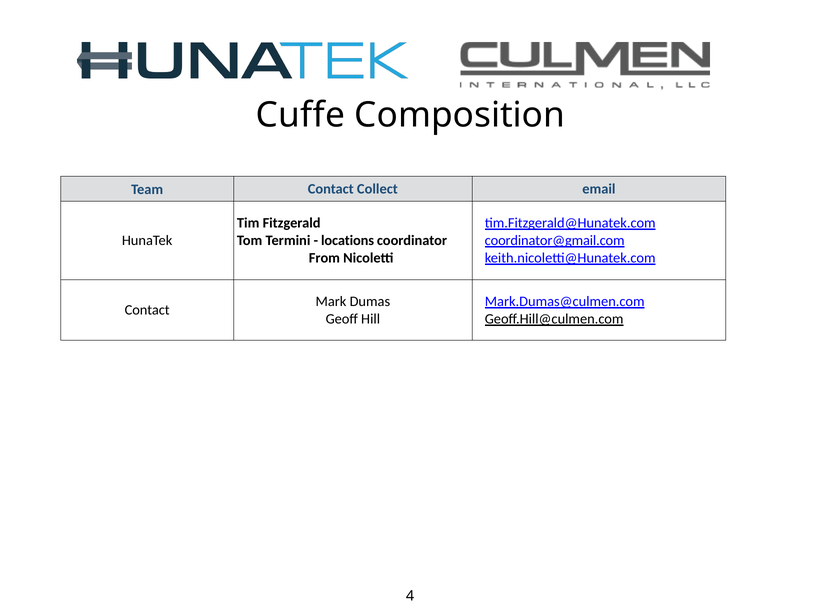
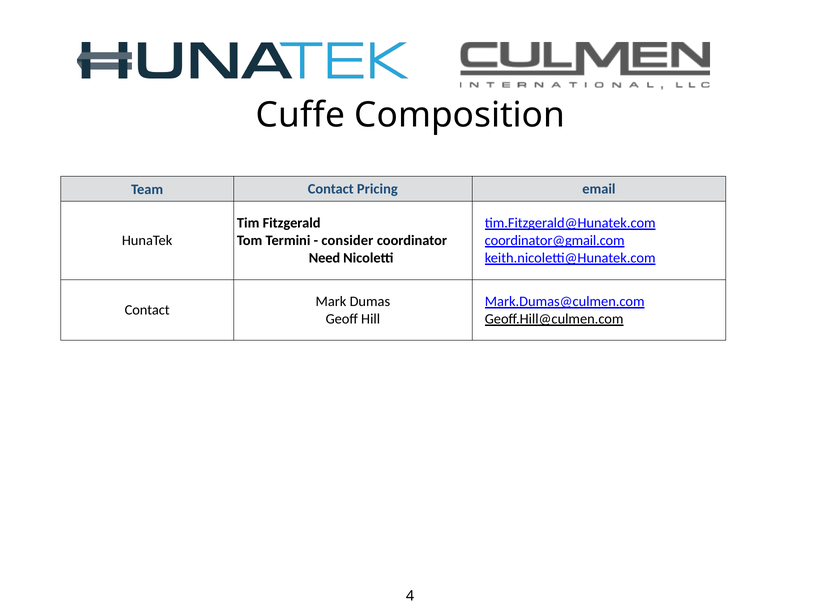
Collect: Collect -> Pricing
locations: locations -> consider
From: From -> Need
